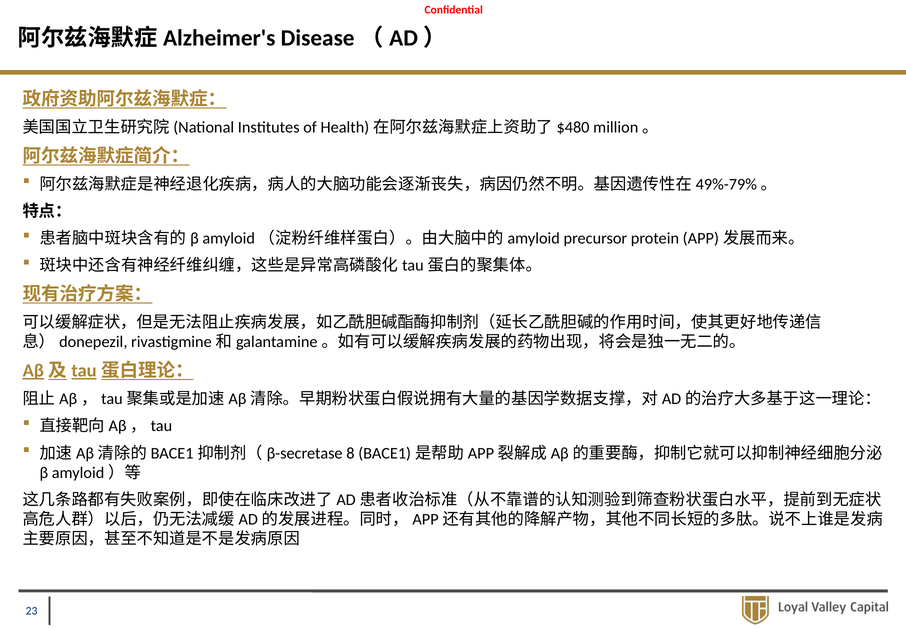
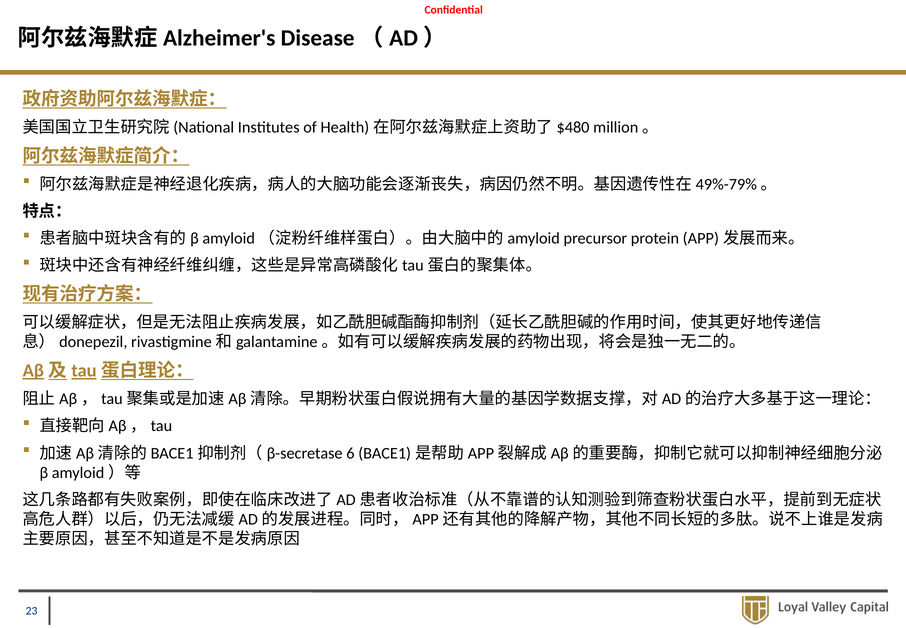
8: 8 -> 6
